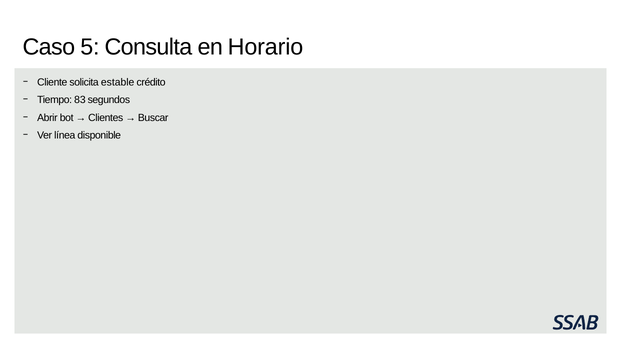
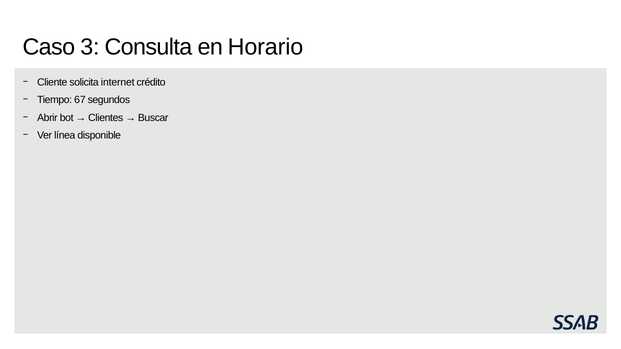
5: 5 -> 3
estable: estable -> internet
83: 83 -> 67
